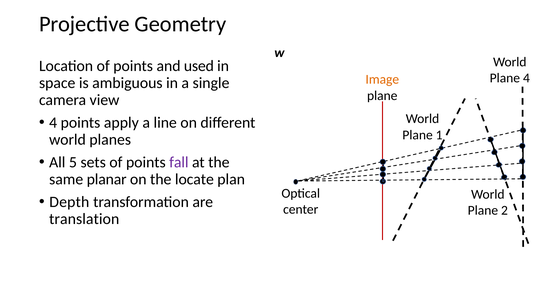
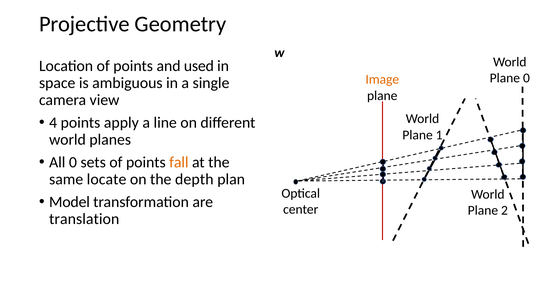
Plane 4: 4 -> 0
All 5: 5 -> 0
fall colour: purple -> orange
planar: planar -> locate
locate: locate -> depth
Depth: Depth -> Model
